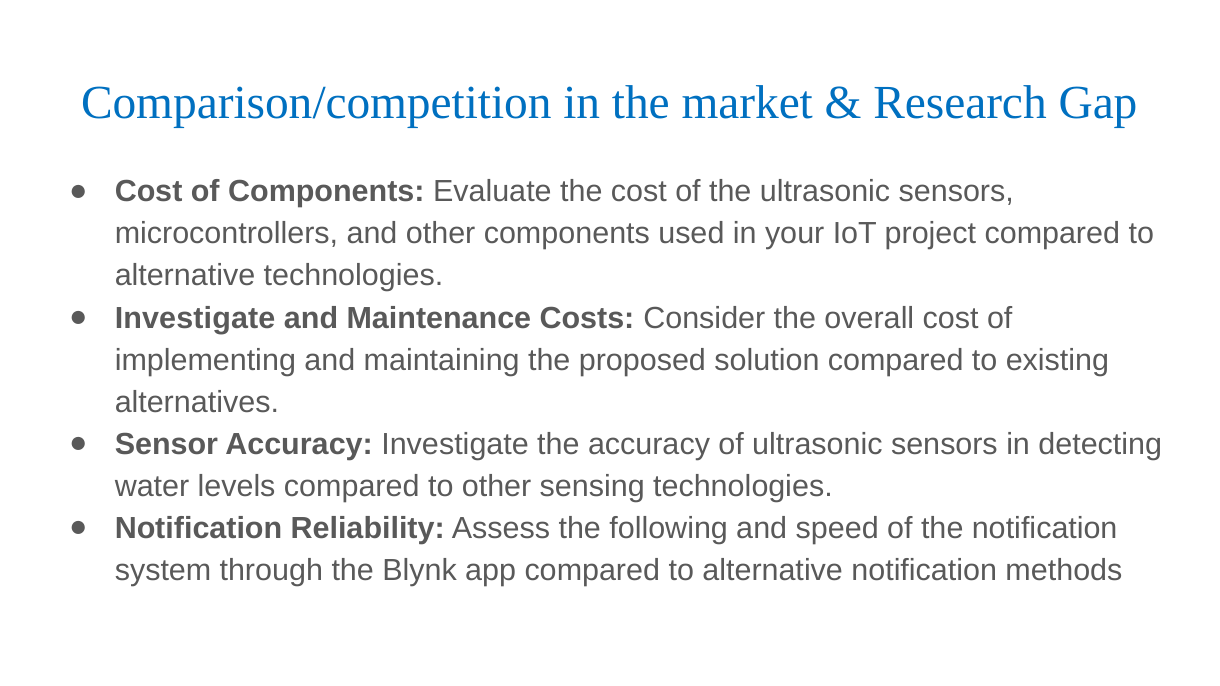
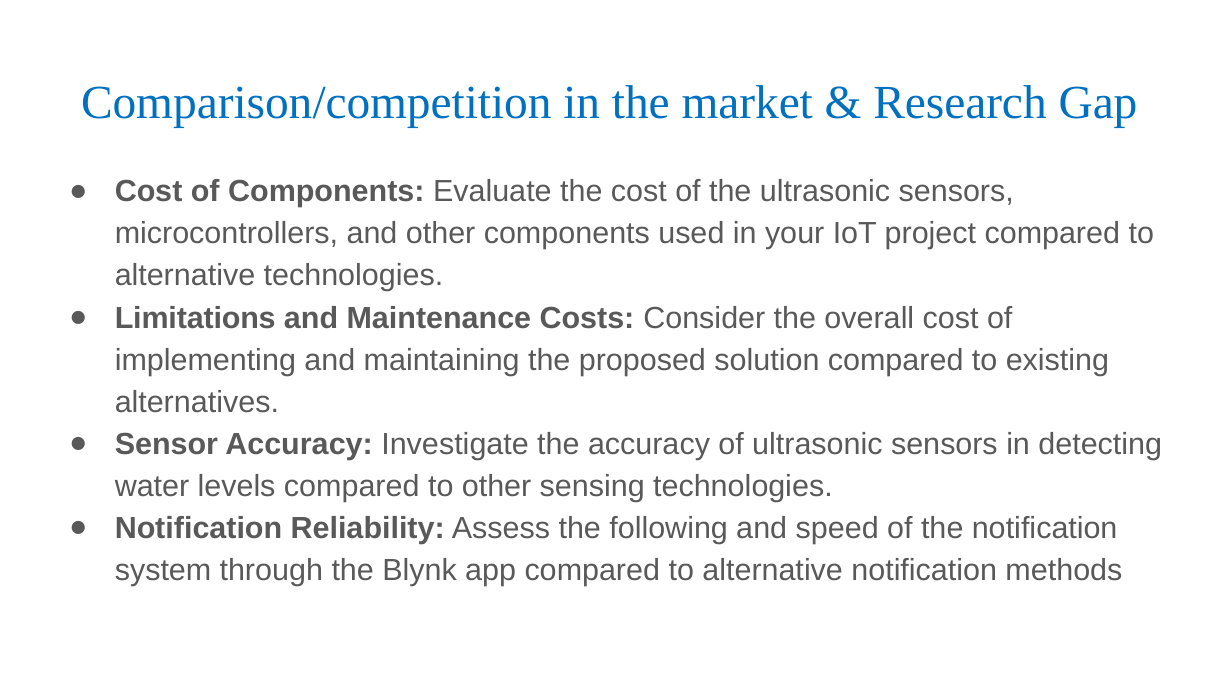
Investigate at (195, 318): Investigate -> Limitations
